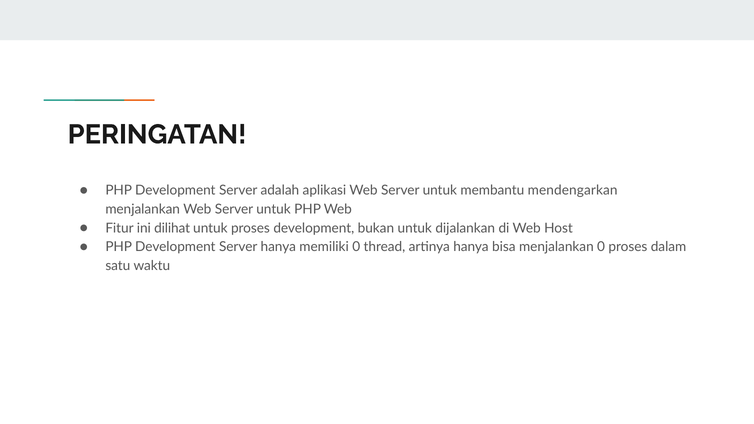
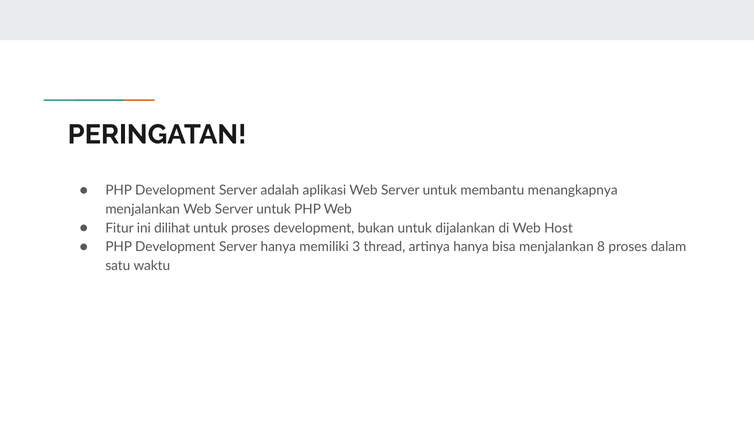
mendengarkan: mendengarkan -> menangkapnya
memiliki 0: 0 -> 3
menjalankan 0: 0 -> 8
